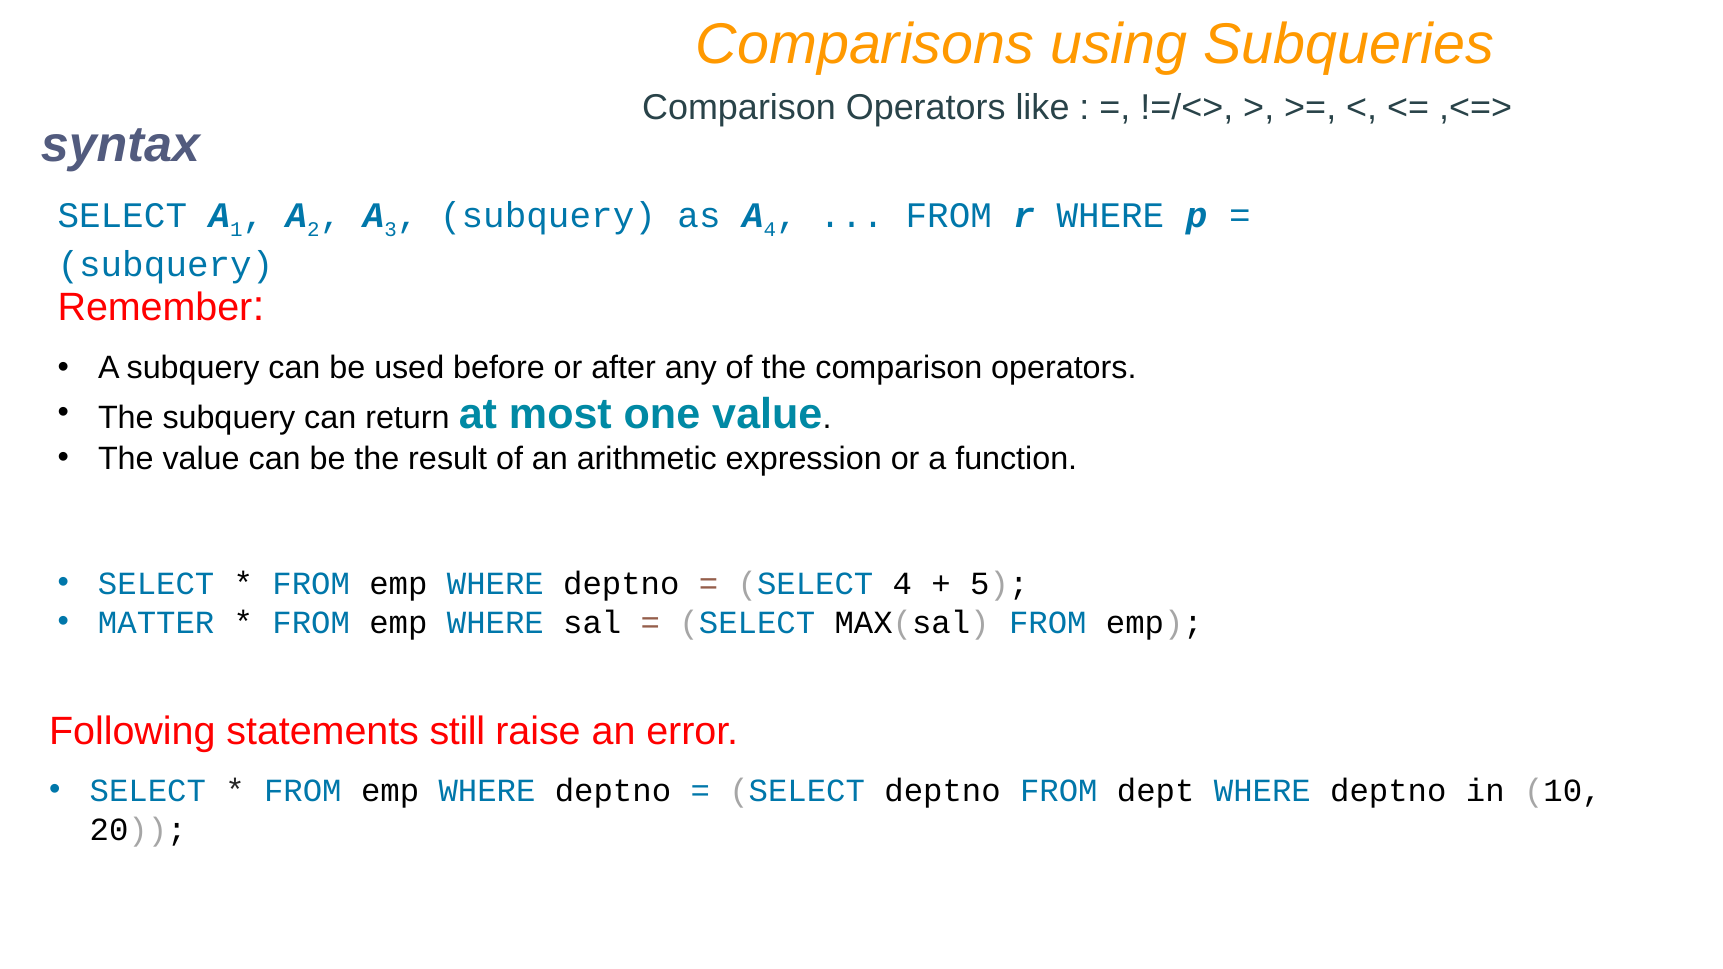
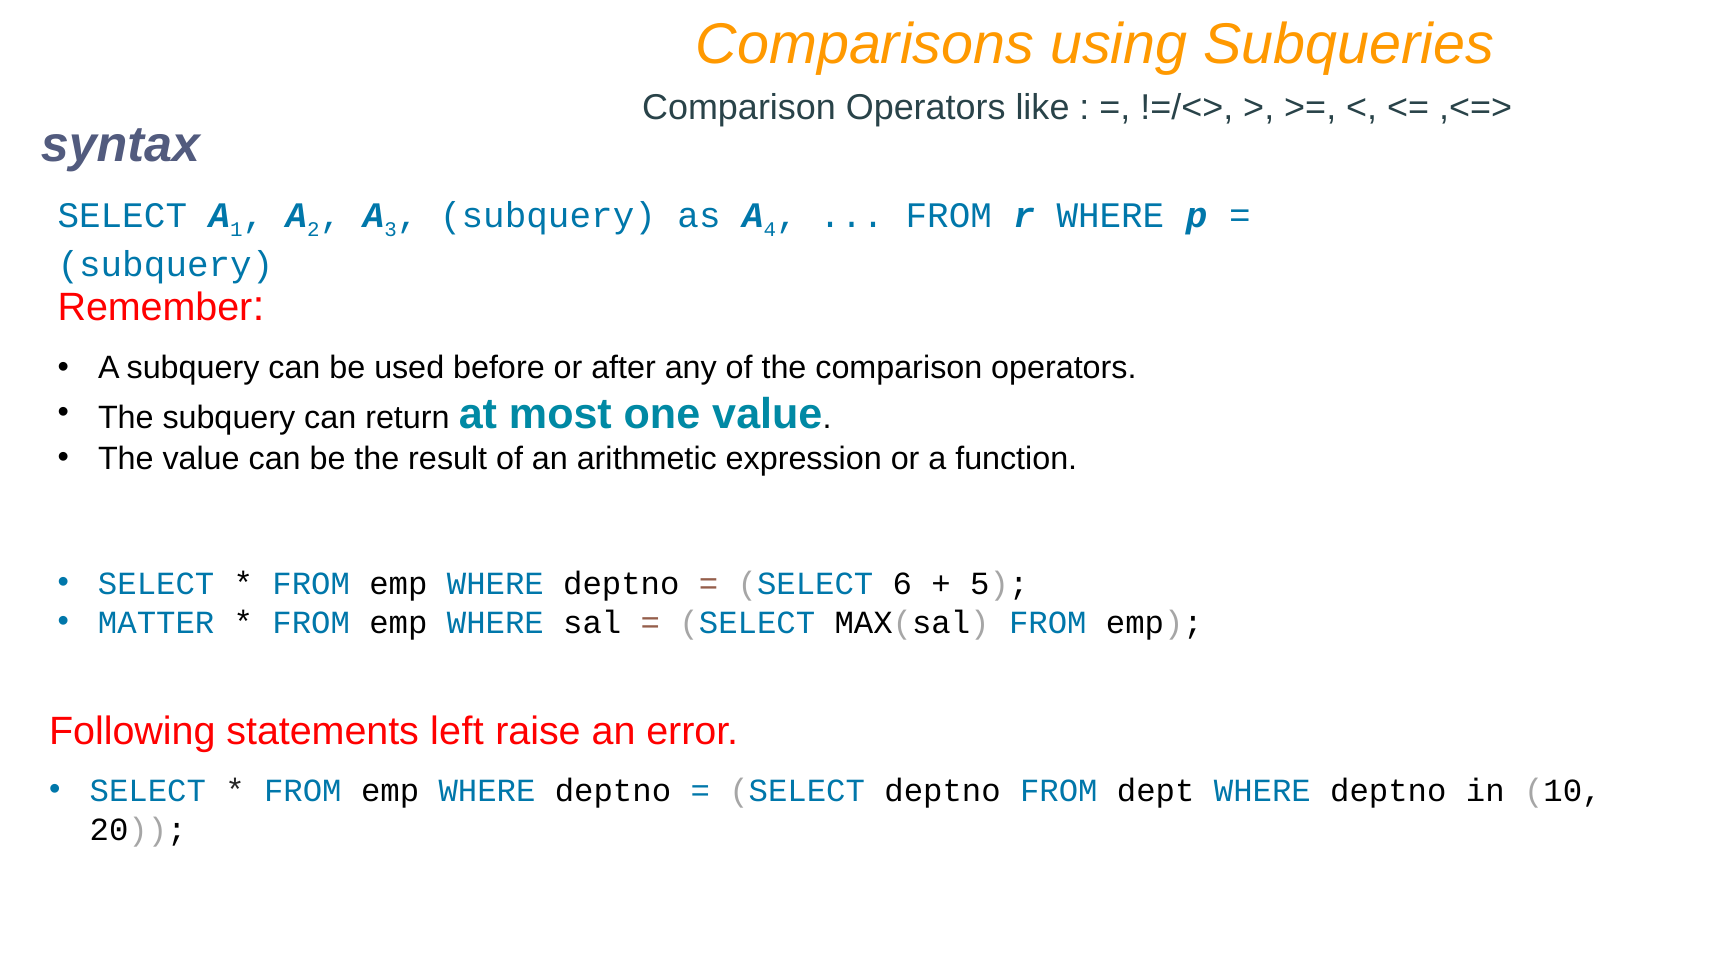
SELECT 4: 4 -> 6
still: still -> left
